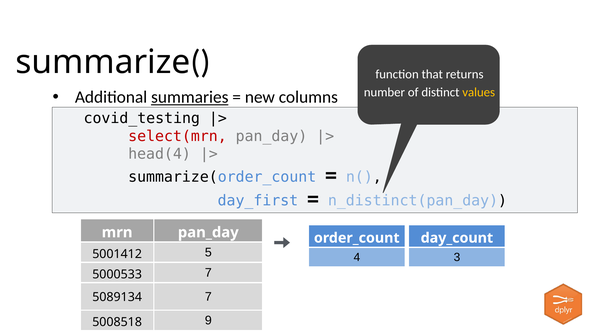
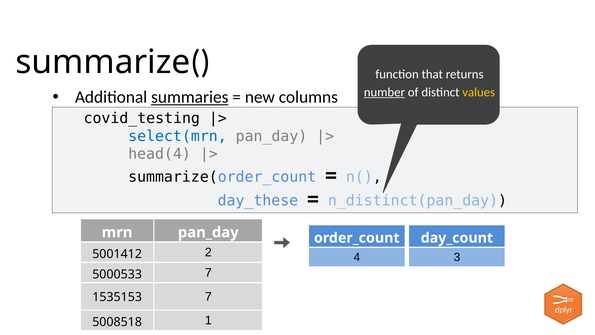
number underline: none -> present
select(mrn colour: red -> blue
day_first: day_first -> day_these
5: 5 -> 2
5089134: 5089134 -> 1535153
9: 9 -> 1
